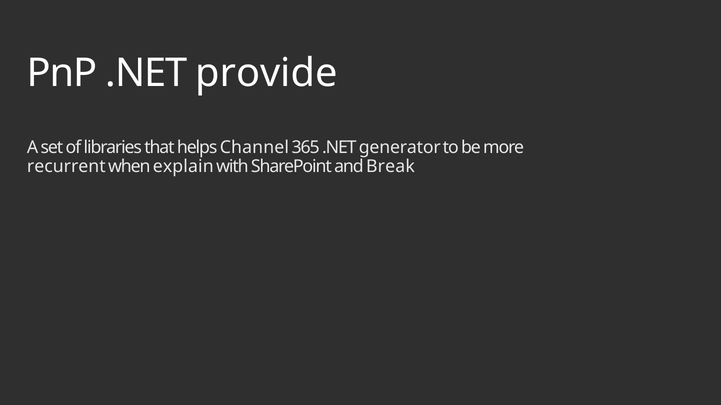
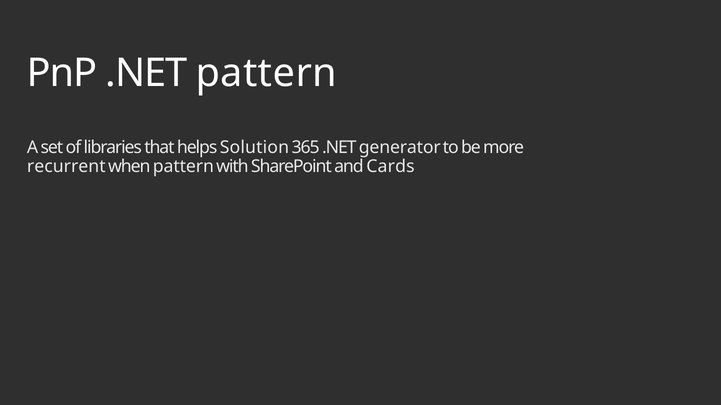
.NET provide: provide -> pattern
Channel: Channel -> Solution
when explain: explain -> pattern
Break: Break -> Cards
